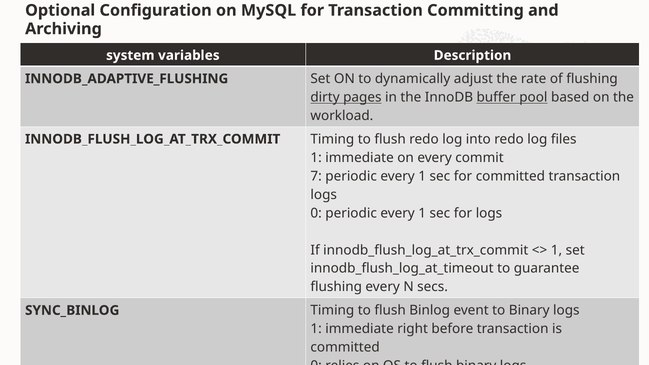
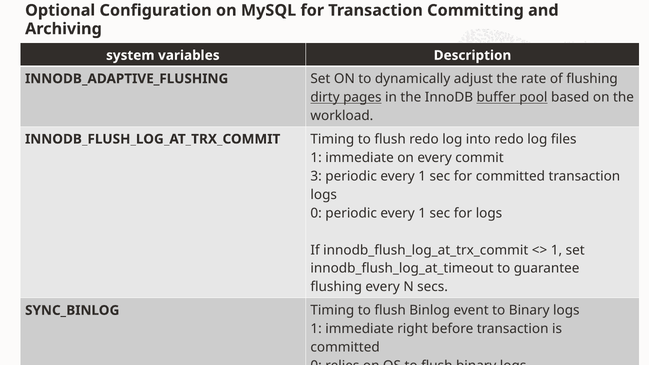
7: 7 -> 3
